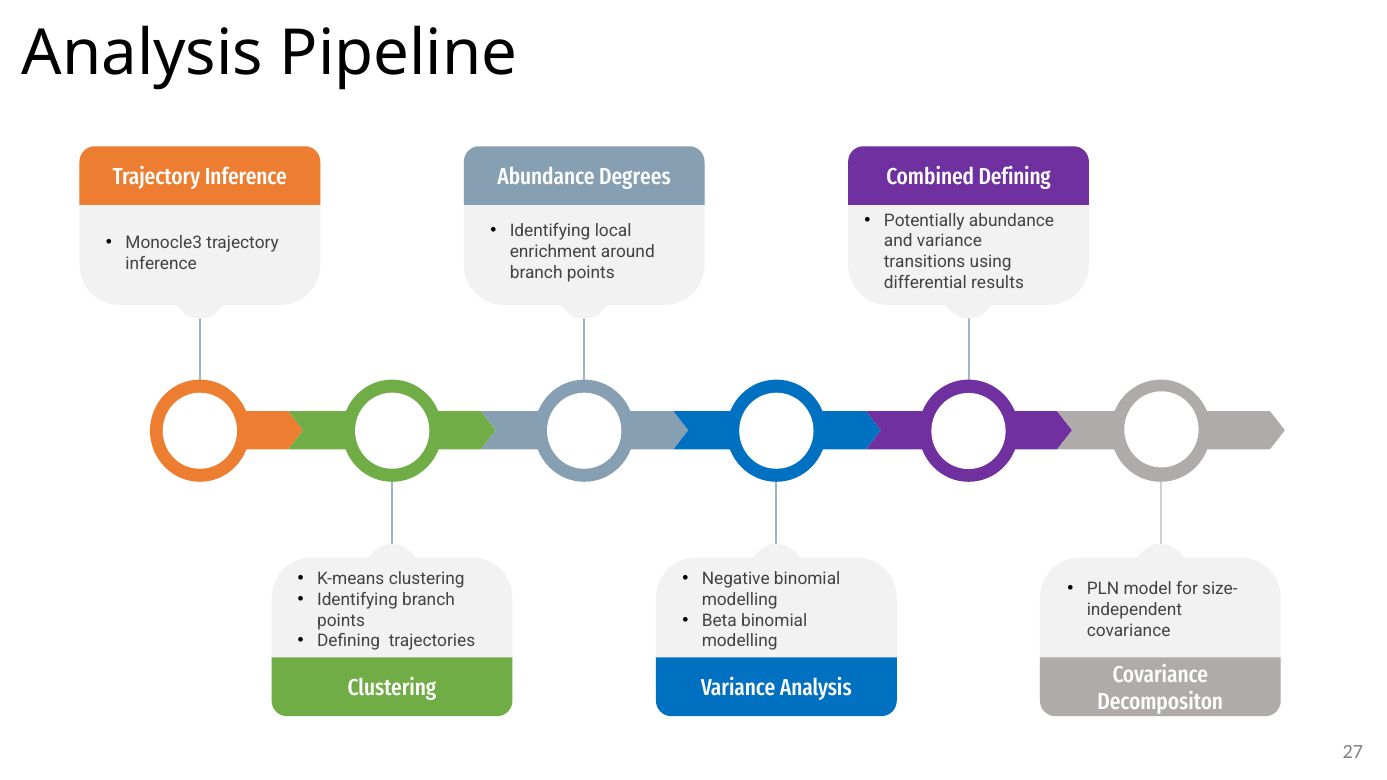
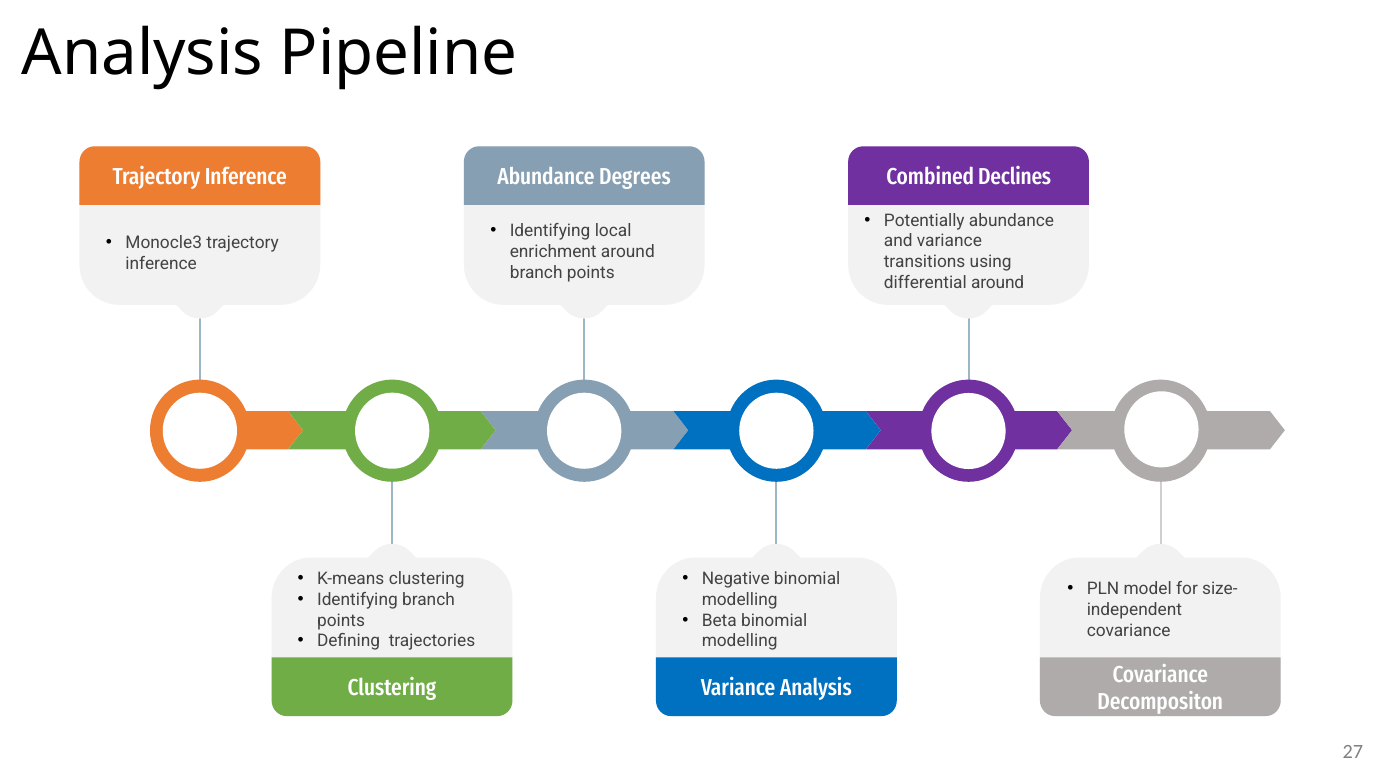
Combined Defining: Defining -> Declines
differential results: results -> around
